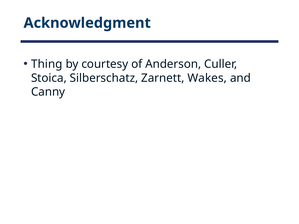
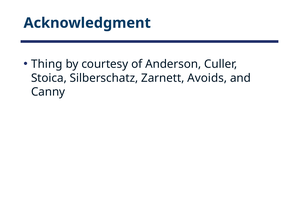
Wakes: Wakes -> Avoids
